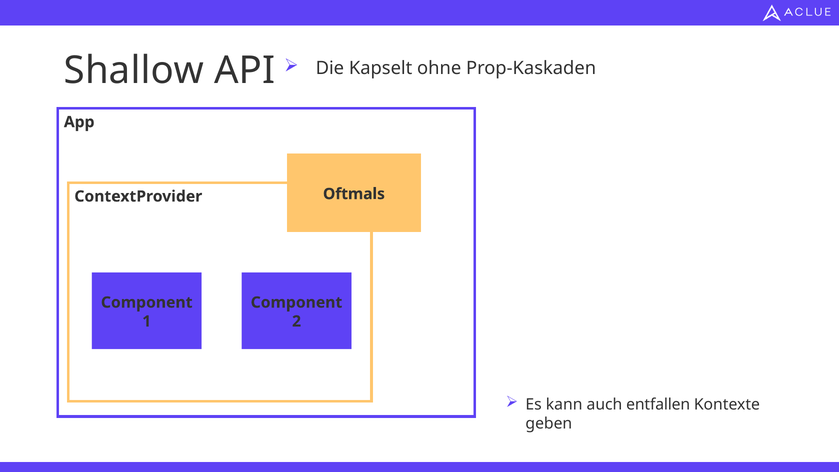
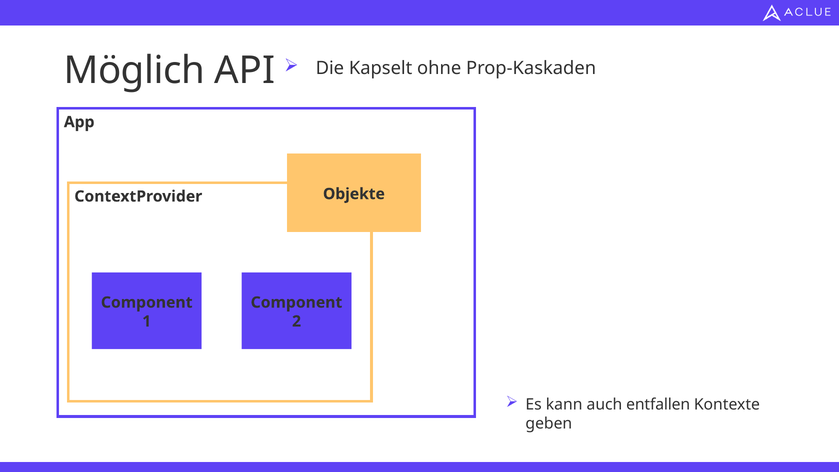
Shallow: Shallow -> Möglich
Oftmals: Oftmals -> Objekte
